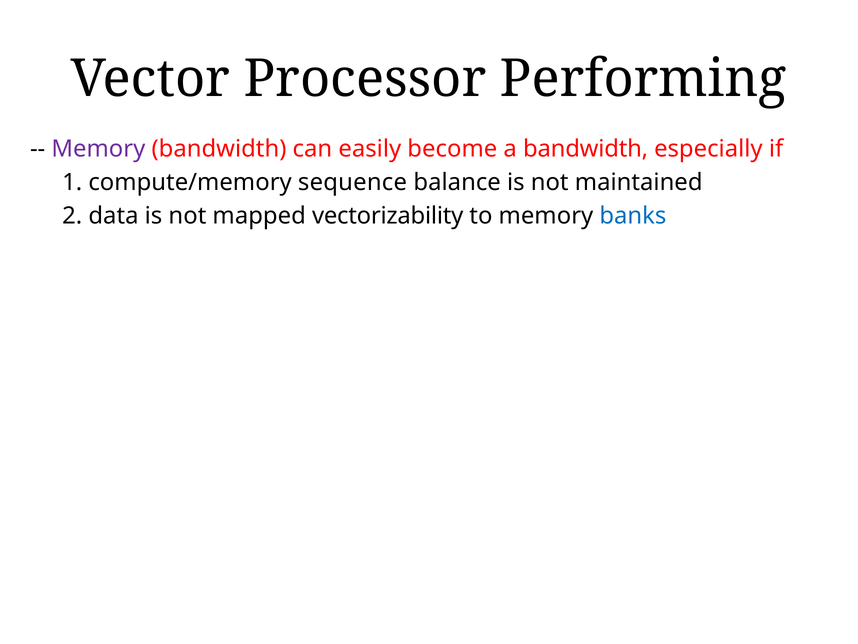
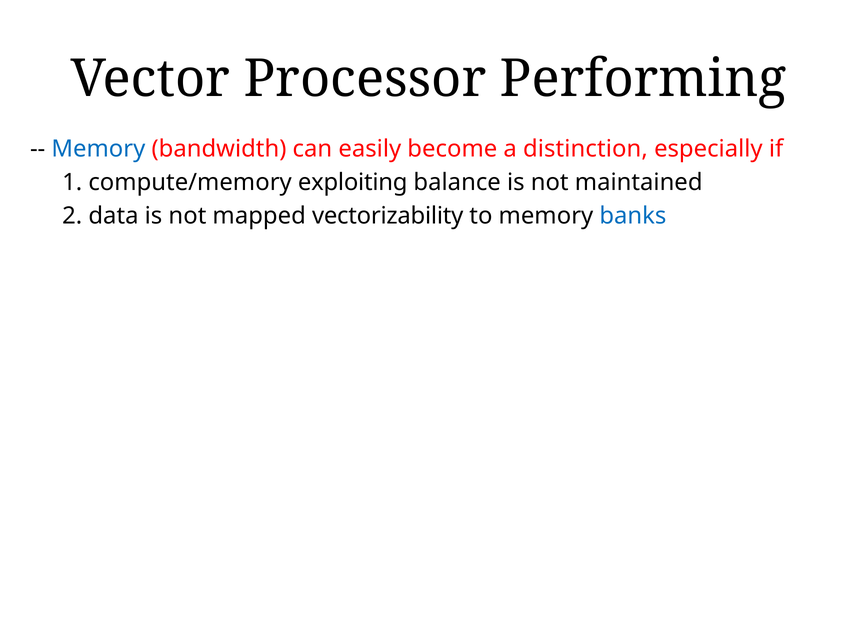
Memory at (98, 149) colour: purple -> blue
a bandwidth: bandwidth -> distinction
sequence: sequence -> exploiting
